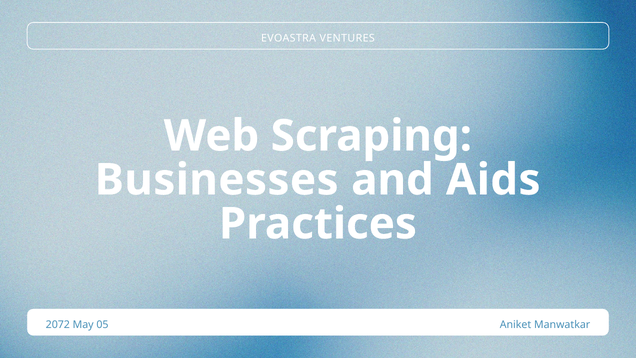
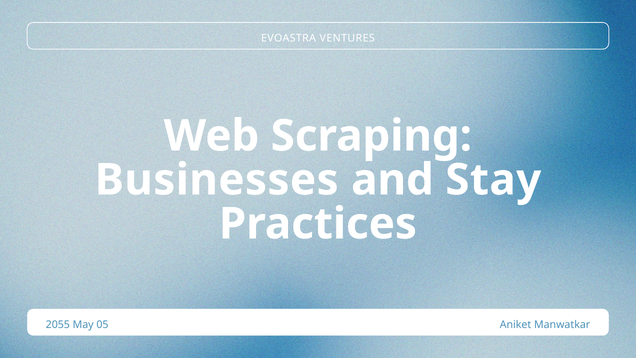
Aids: Aids -> Stay
2072: 2072 -> 2055
